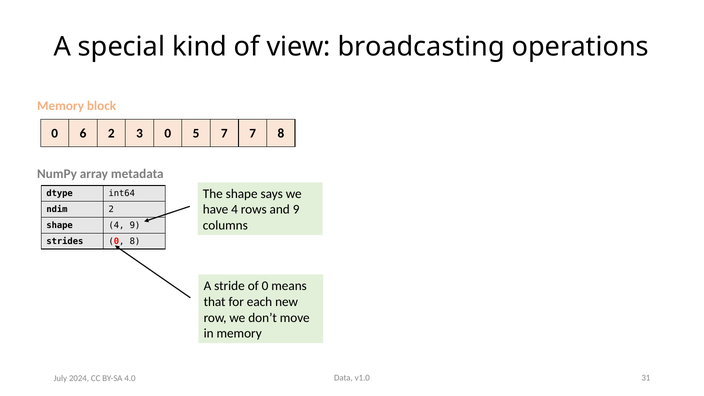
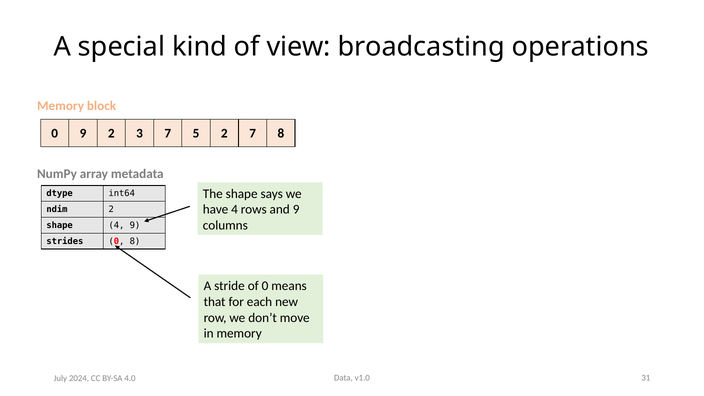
0 6: 6 -> 9
3 0: 0 -> 7
5 7: 7 -> 2
